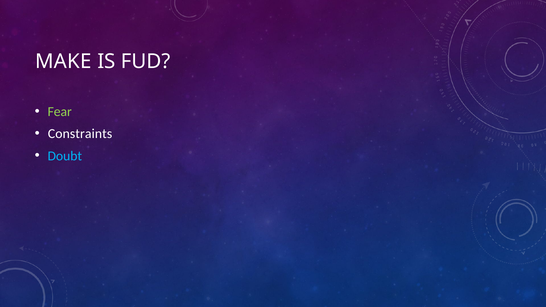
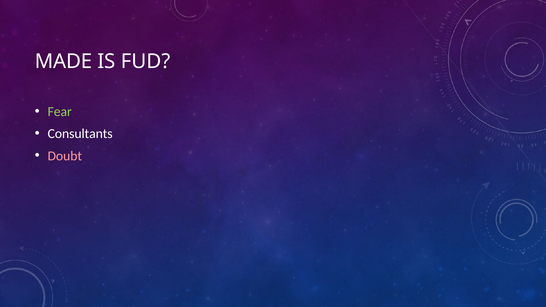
MAKE: MAKE -> MADE
Constraints: Constraints -> Consultants
Doubt colour: light blue -> pink
